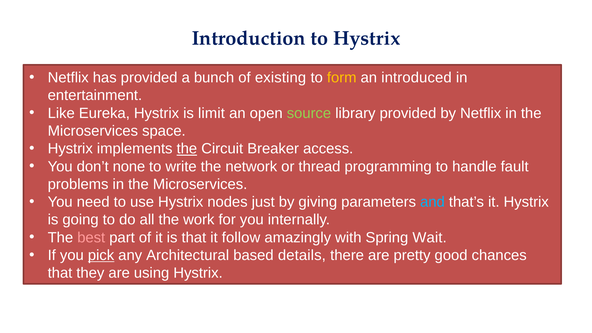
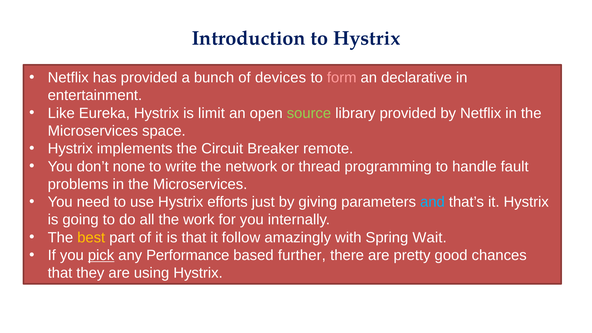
existing: existing -> devices
form colour: yellow -> pink
introduced: introduced -> declarative
the at (187, 149) underline: present -> none
access: access -> remote
nodes: nodes -> efforts
best colour: pink -> yellow
Architectural: Architectural -> Performance
details: details -> further
